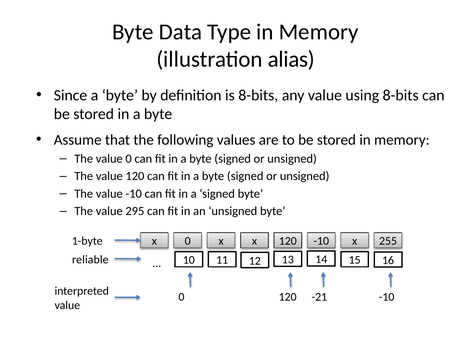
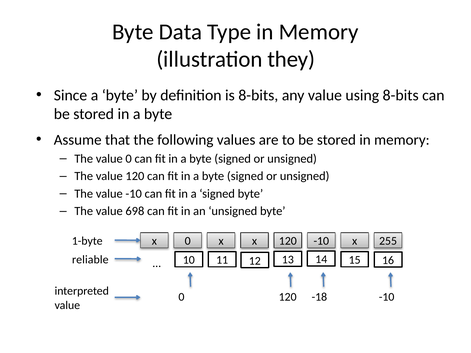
alias: alias -> they
295: 295 -> 698
-21: -21 -> -18
